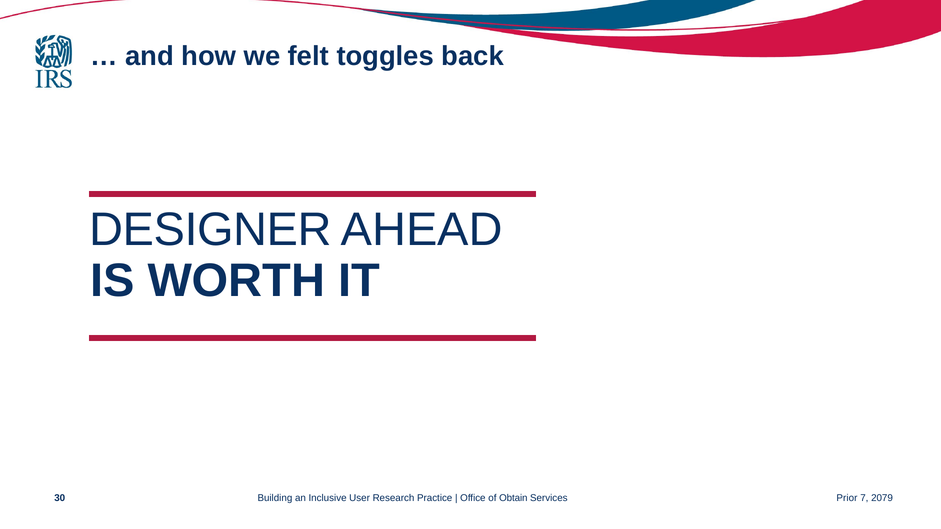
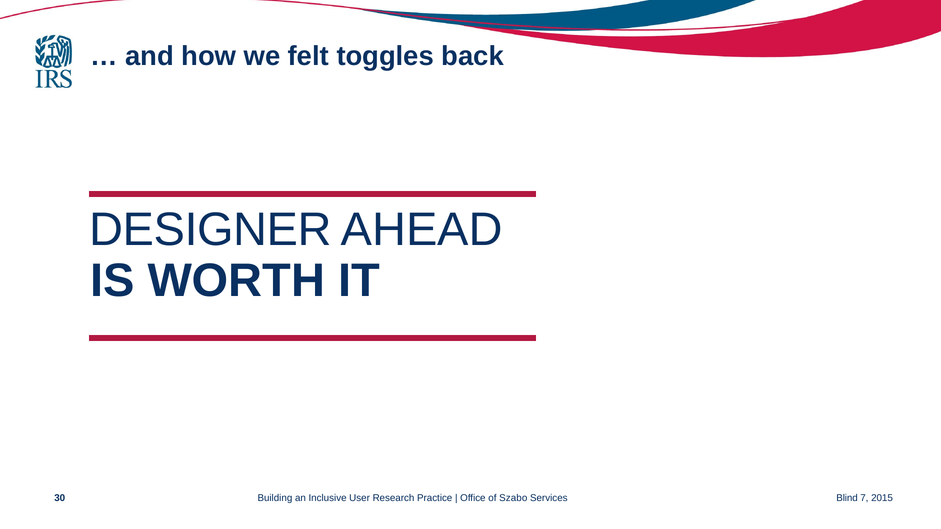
Obtain: Obtain -> Szabo
Prior: Prior -> Blind
2079: 2079 -> 2015
